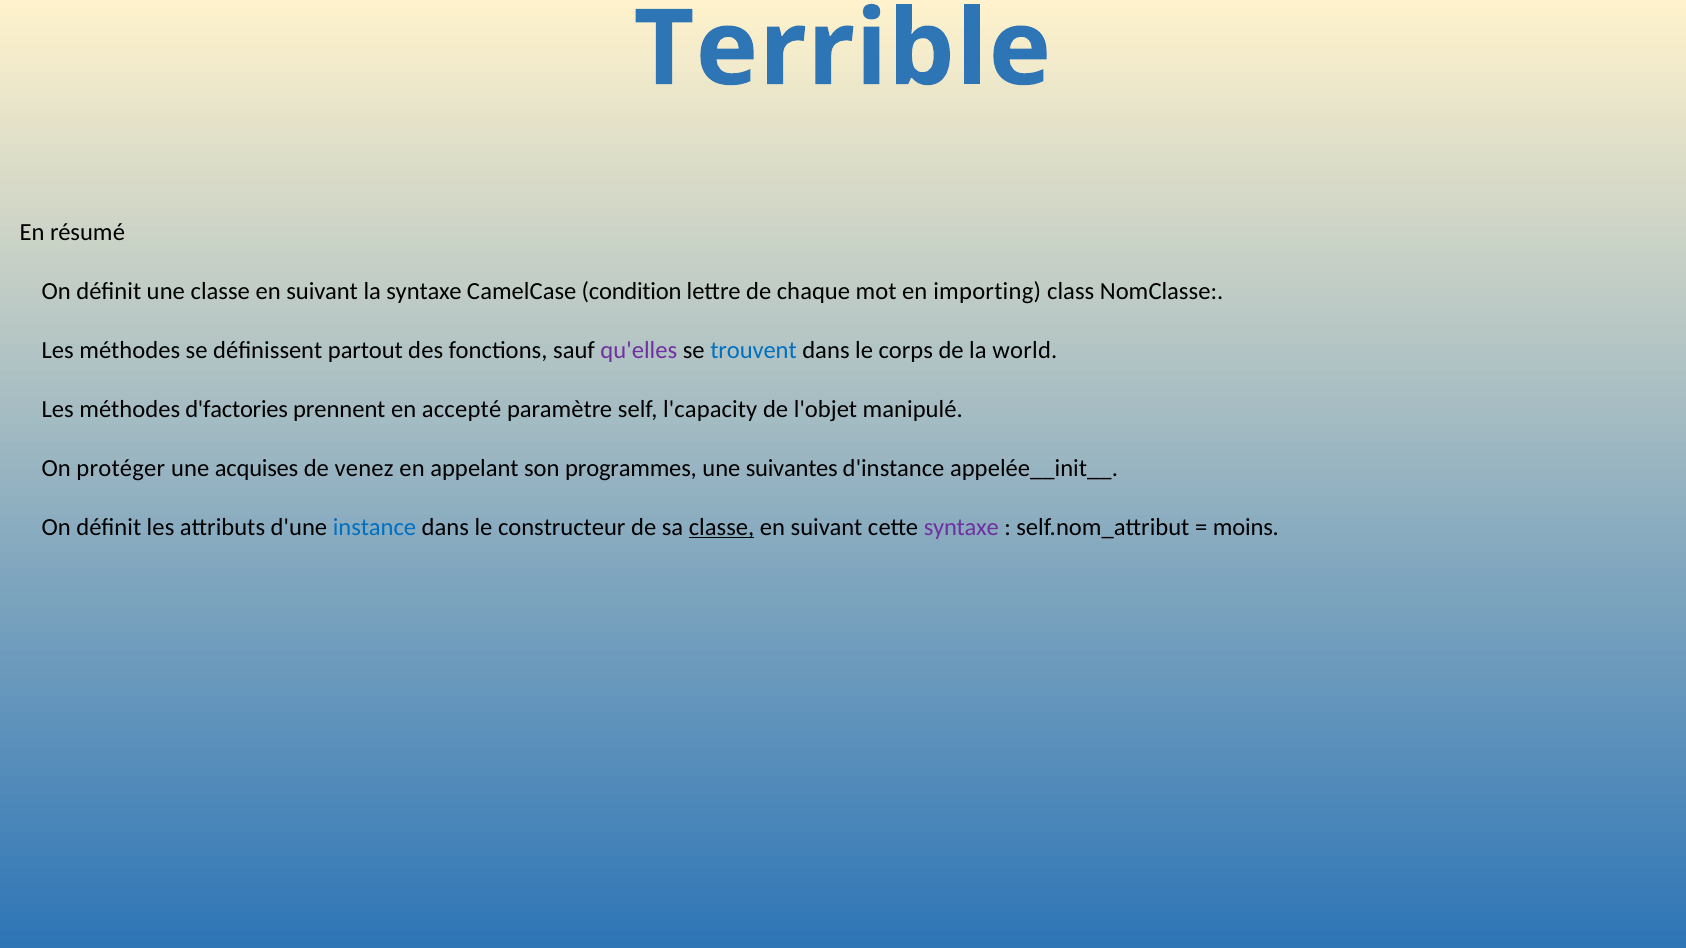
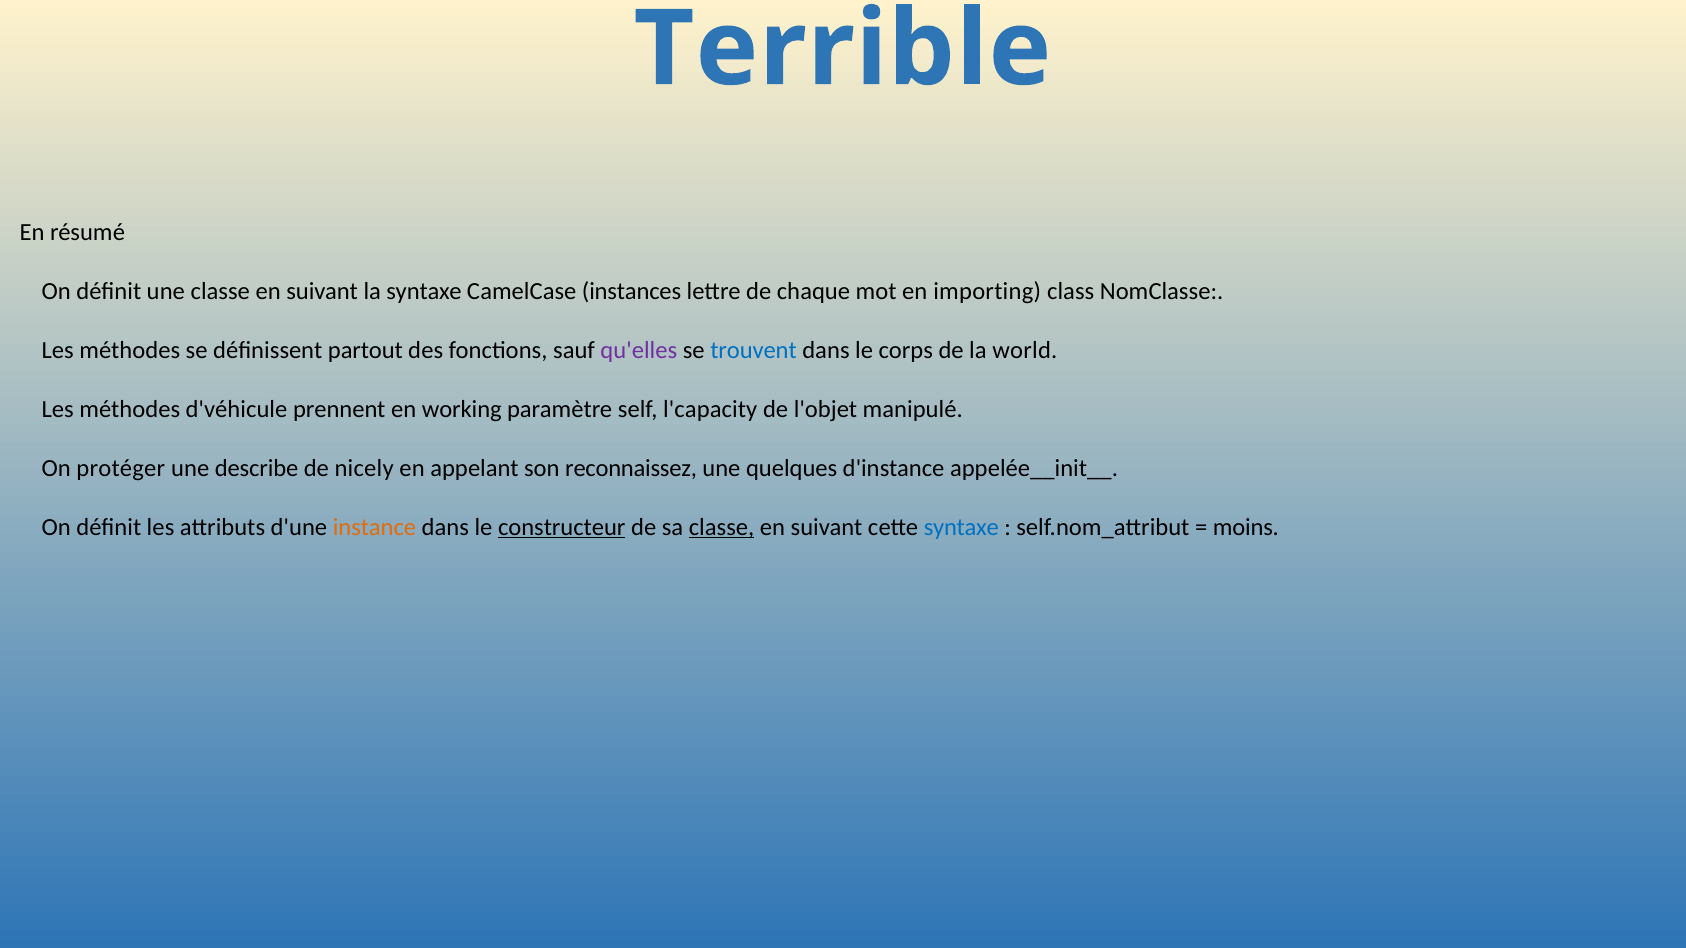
condition: condition -> instances
d'factories: d'factories -> d'véhicule
accepté: accepté -> working
acquises: acquises -> describe
venez: venez -> nicely
programmes: programmes -> reconnaissez
suivantes: suivantes -> quelques
instance colour: blue -> orange
constructeur underline: none -> present
syntaxe at (961, 527) colour: purple -> blue
